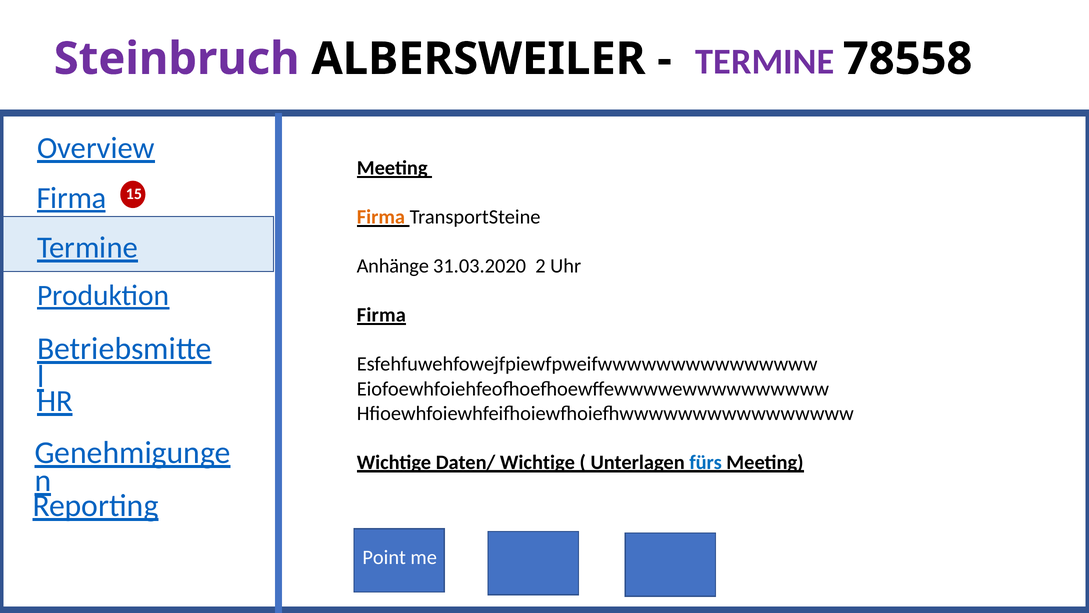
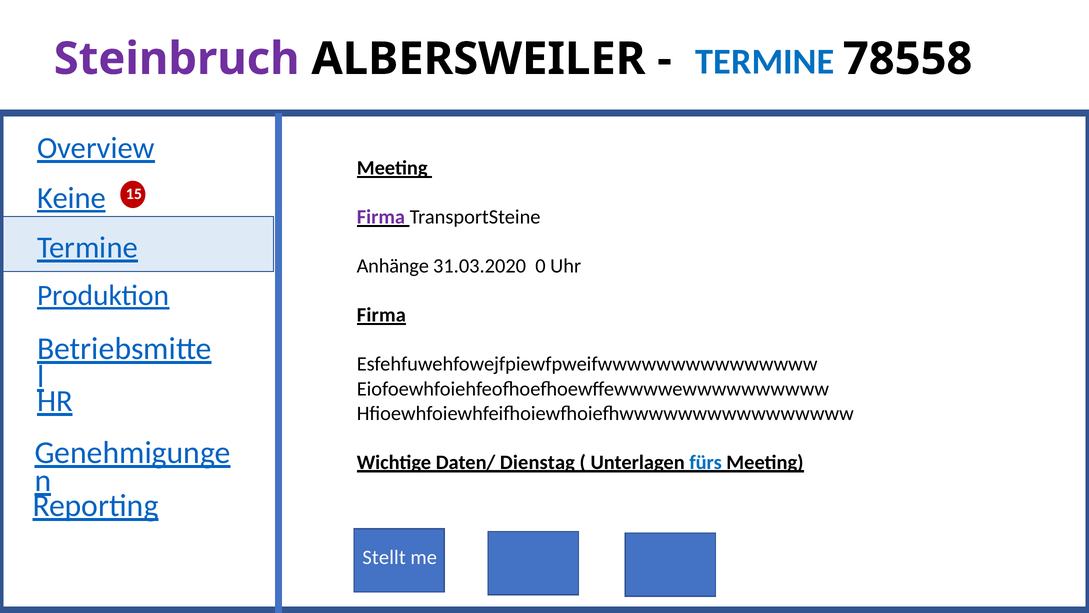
TERMINE at (765, 62) colour: purple -> blue
Firma at (72, 198): Firma -> Keine
Firma at (381, 217) colour: orange -> purple
2: 2 -> 0
Daten/ Wichtige: Wichtige -> Dienstag
Point: Point -> Stellt
